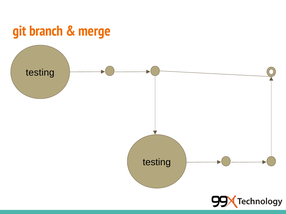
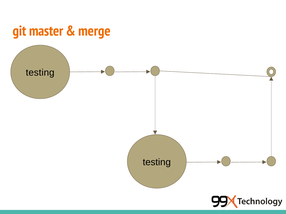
branch: branch -> master
